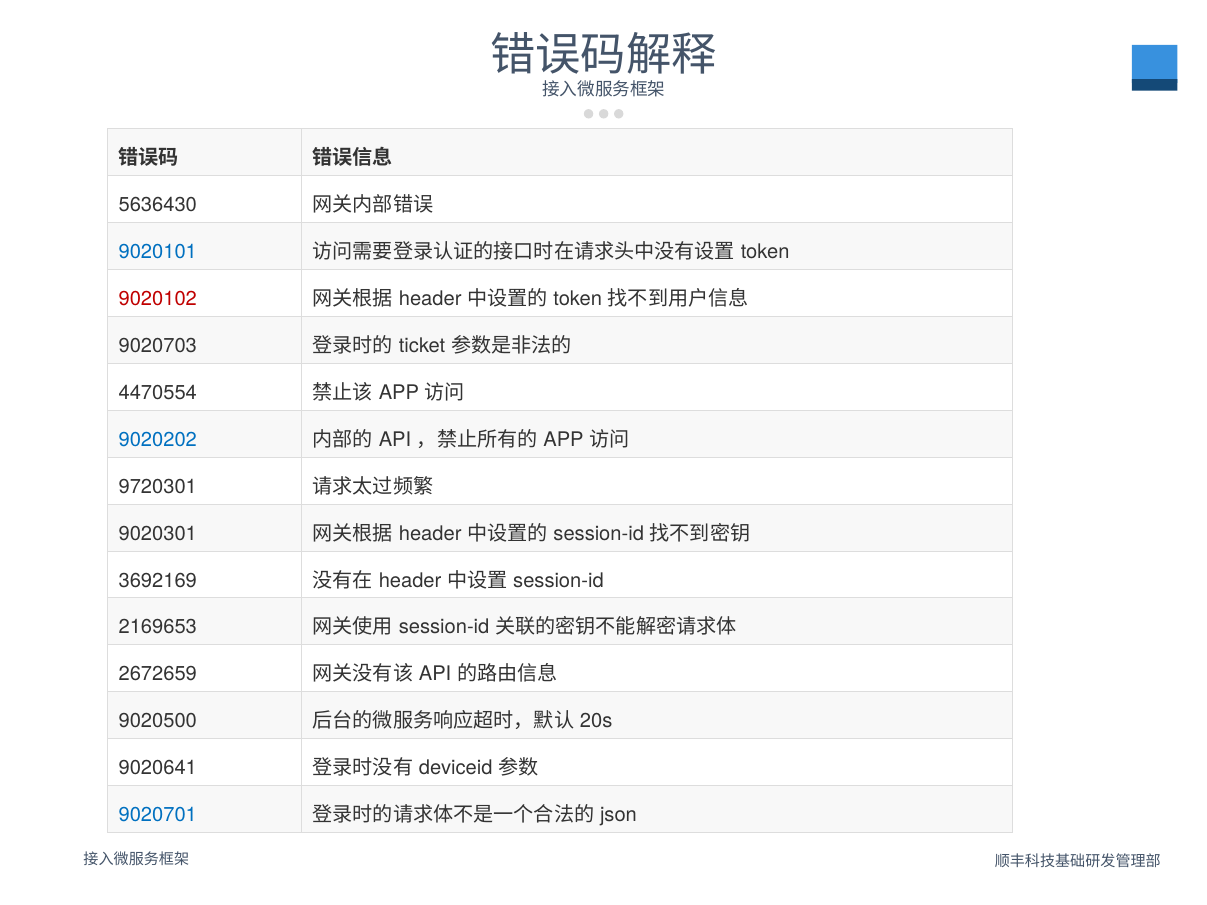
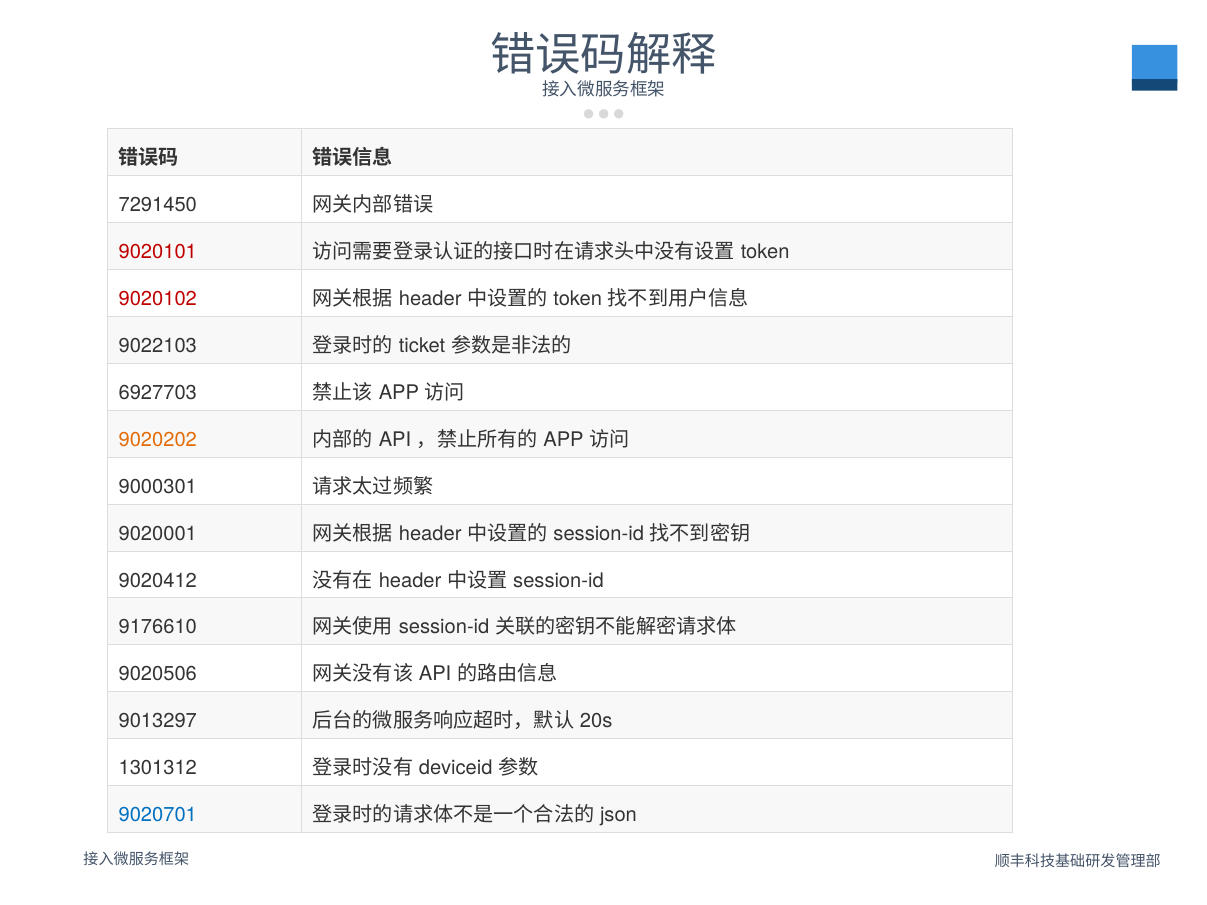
5636430: 5636430 -> 7291450
9020101 colour: blue -> red
9020703: 9020703 -> 9022103
4470554: 4470554 -> 6927703
9020202 colour: blue -> orange
9720301: 9720301 -> 9000301
9020301: 9020301 -> 9020001
3692169: 3692169 -> 9020412
2169653: 2169653 -> 9176610
2672659: 2672659 -> 9020506
9020500: 9020500 -> 9013297
9020641: 9020641 -> 1301312
